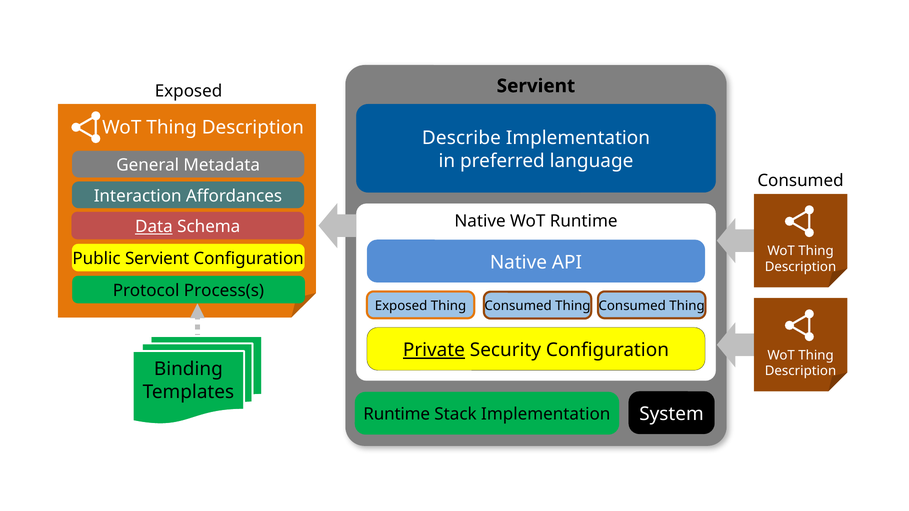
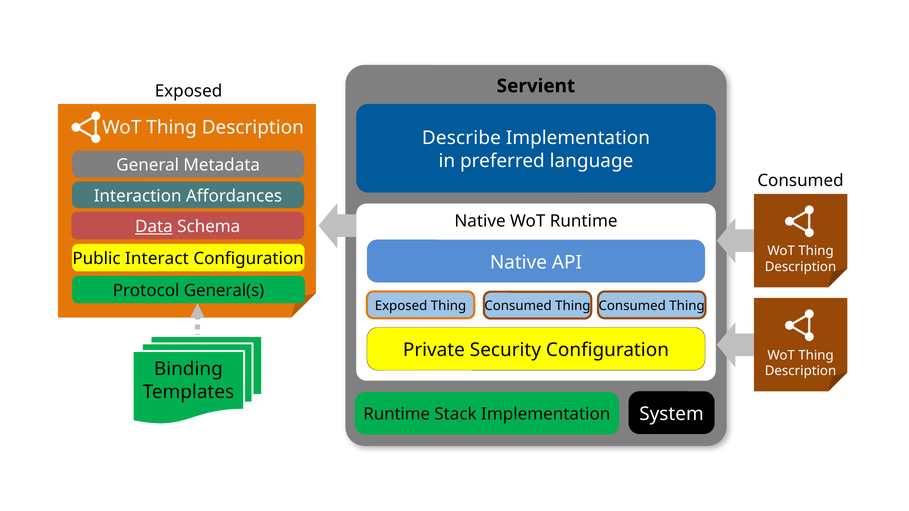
Public Servient: Servient -> Interact
Process(s: Process(s -> General(s
Private underline: present -> none
